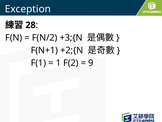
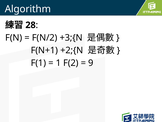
Exception: Exception -> Algorithm
